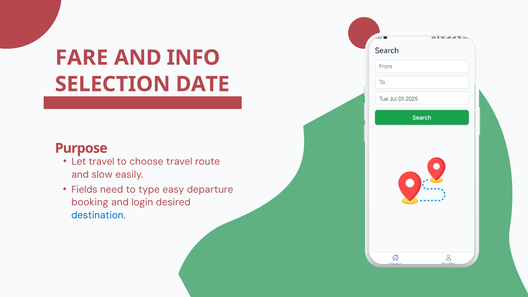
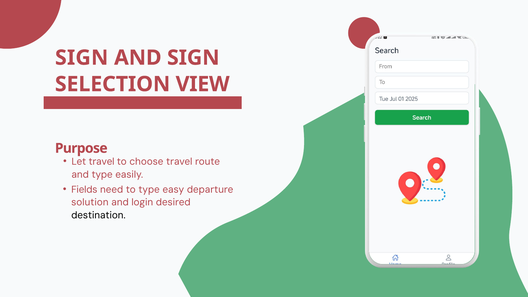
FARE at (82, 58): FARE -> SIGN
AND INFO: INFO -> SIGN
DATE: DATE -> VIEW
and slow: slow -> type
booking: booking -> solution
destination colour: blue -> black
